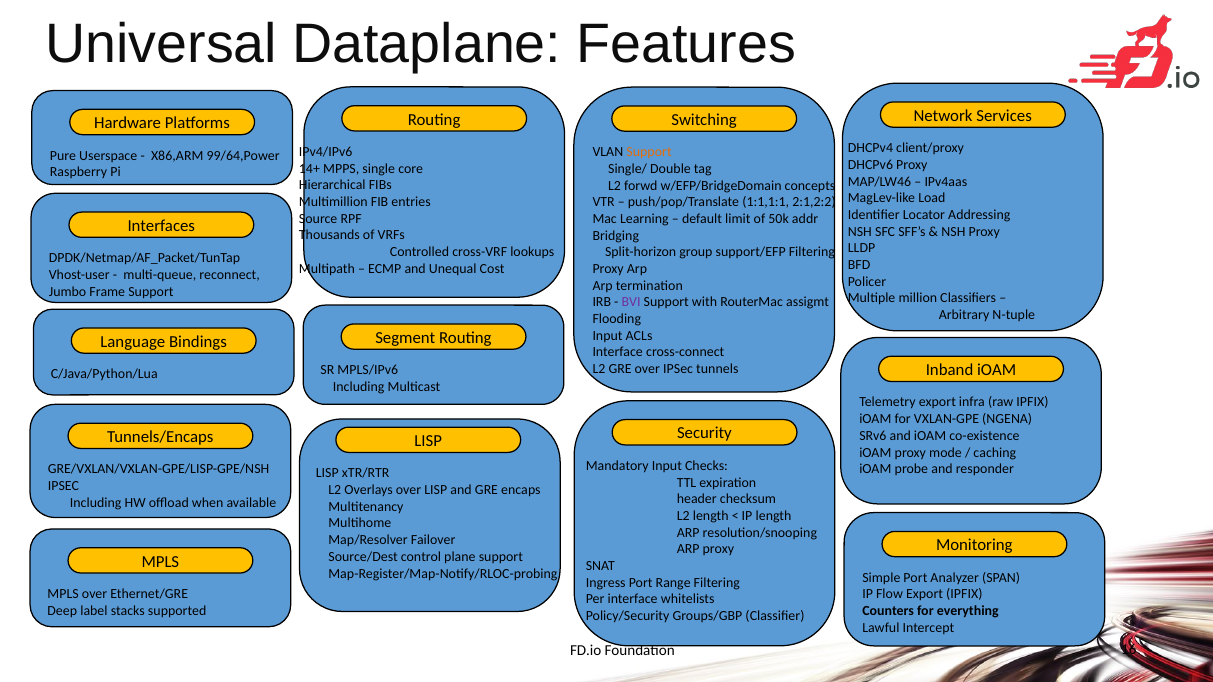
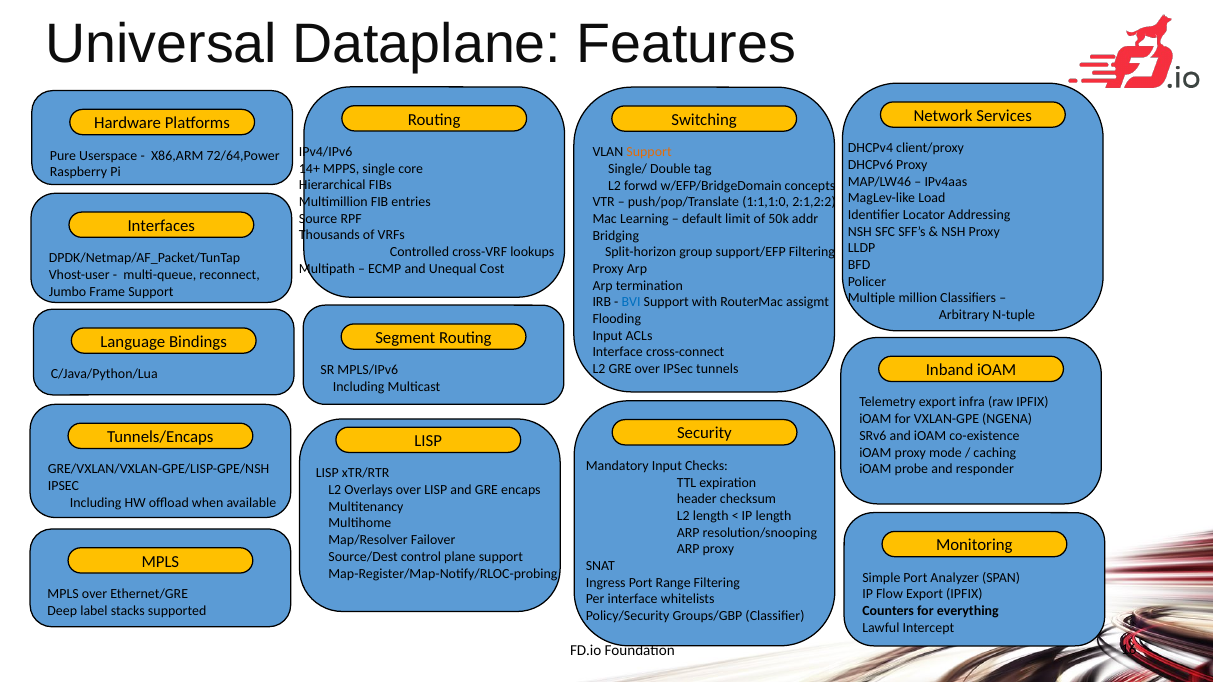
99/64,Power: 99/64,Power -> 72/64,Power
1:1,1:1: 1:1,1:1 -> 1:1,1:0
BVI colour: purple -> blue
